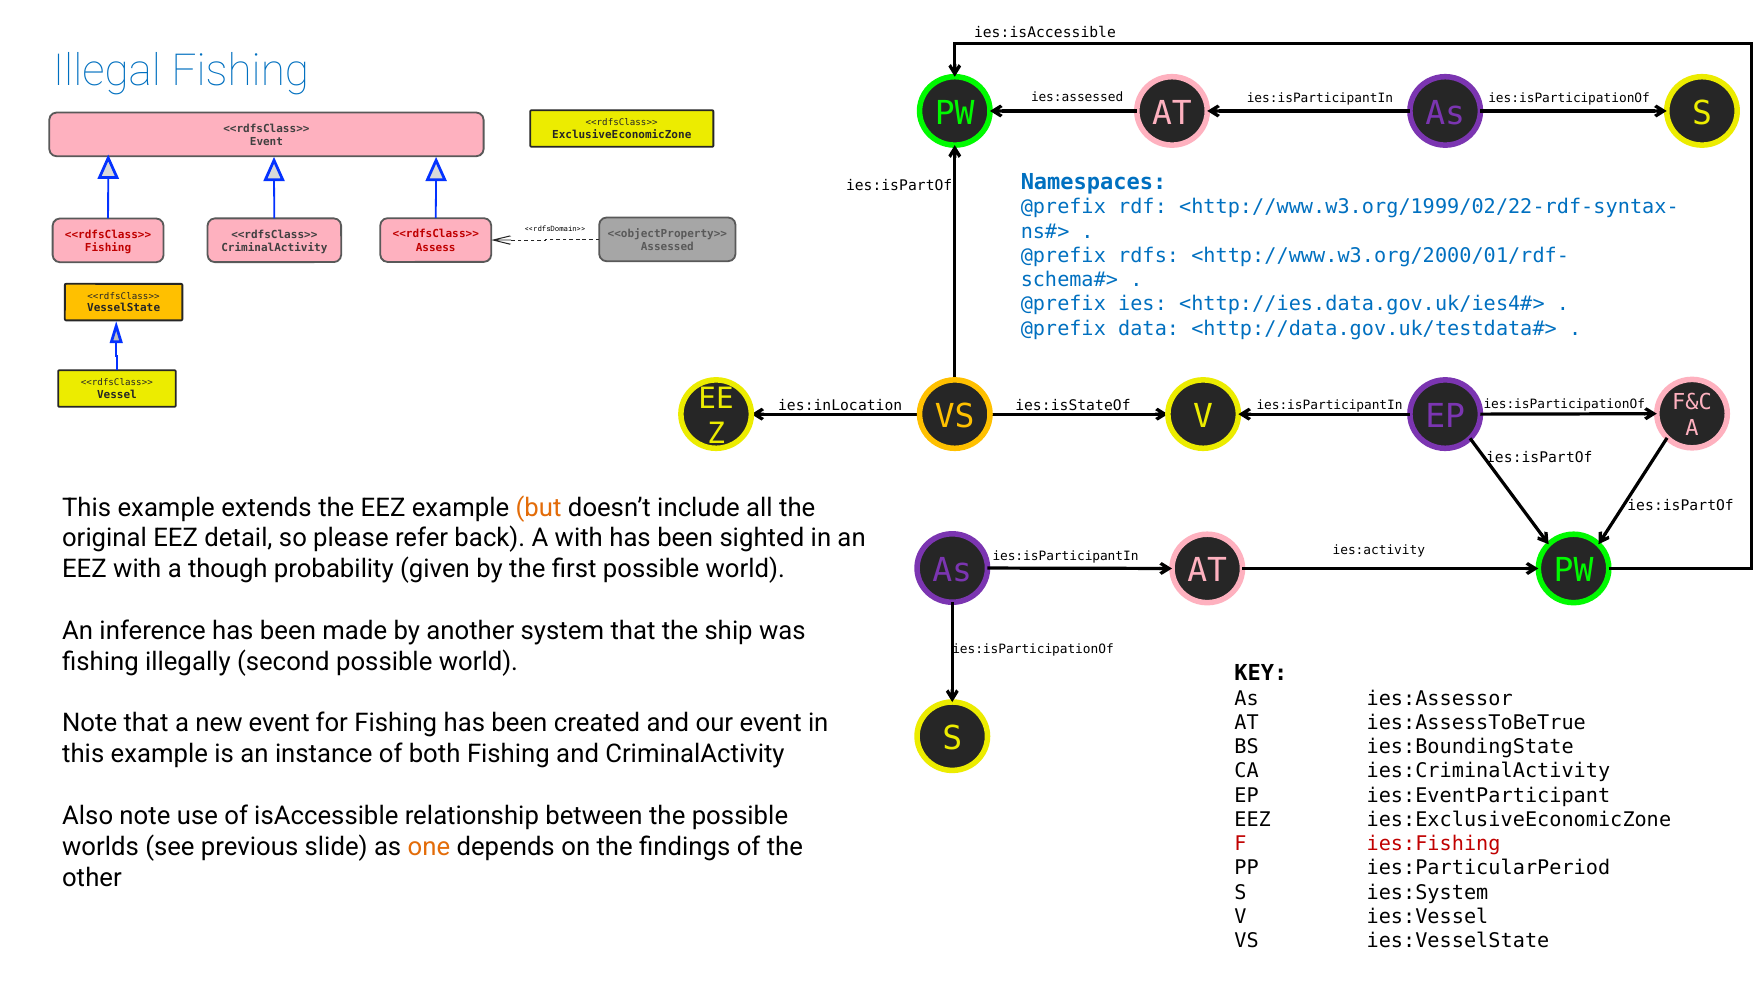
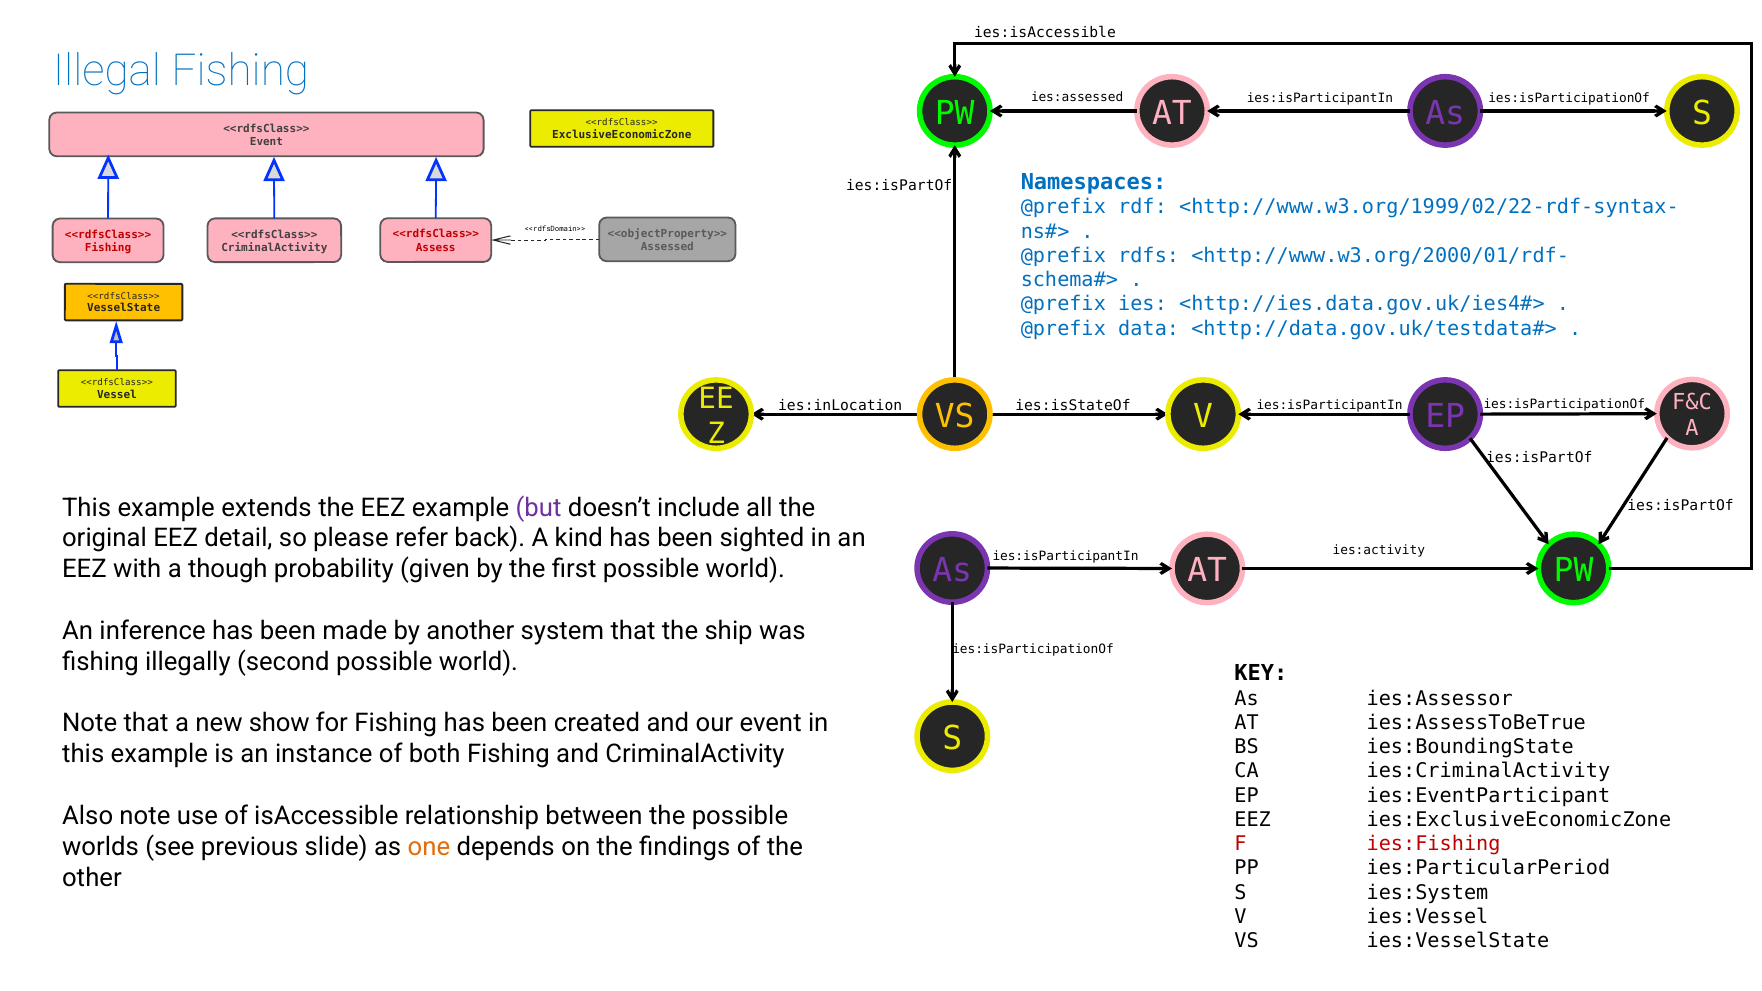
but colour: orange -> purple
A with: with -> kind
new event: event -> show
